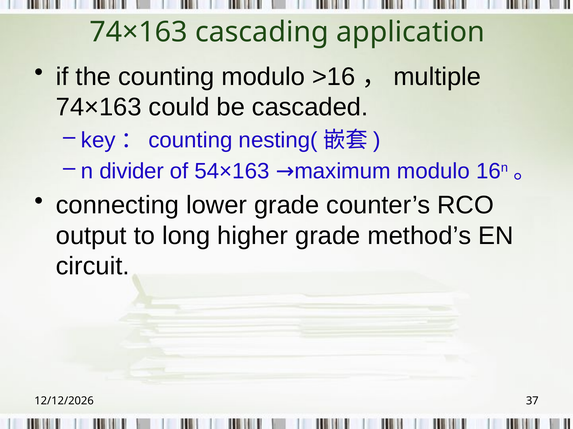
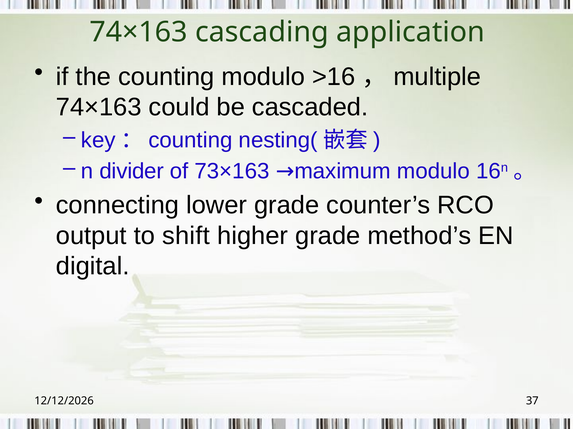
54×163: 54×163 -> 73×163
long: long -> shift
circuit: circuit -> digital
